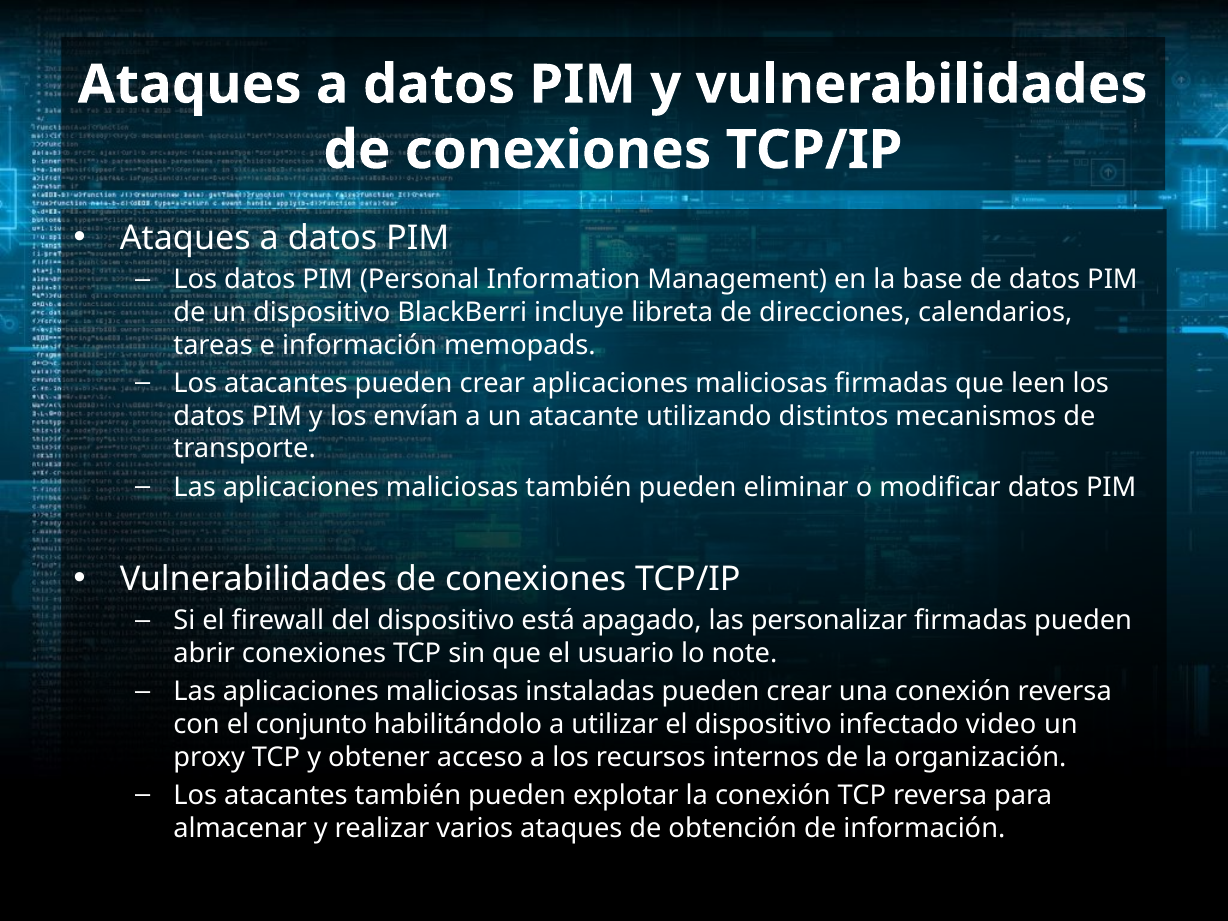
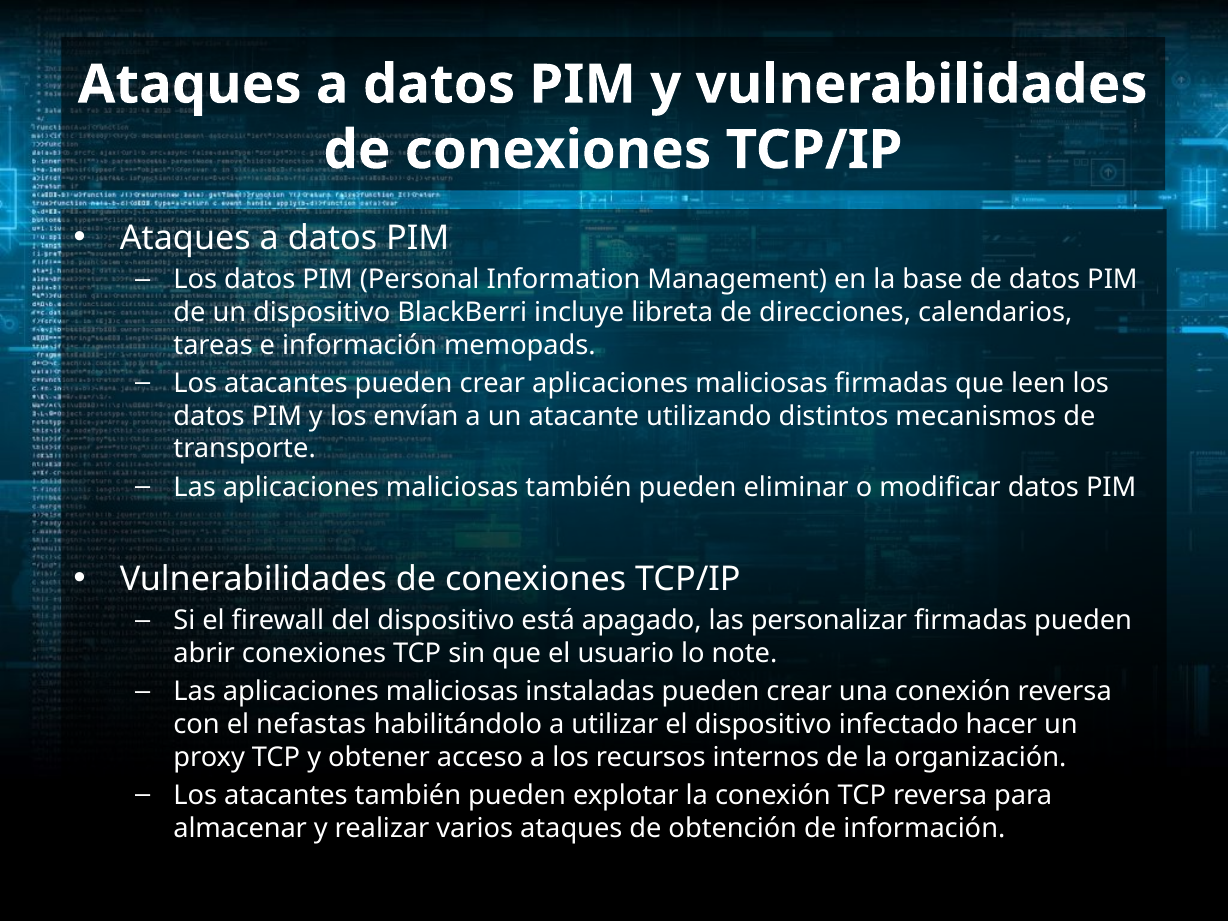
conjunto: conjunto -> nefastas
video: video -> hacer
